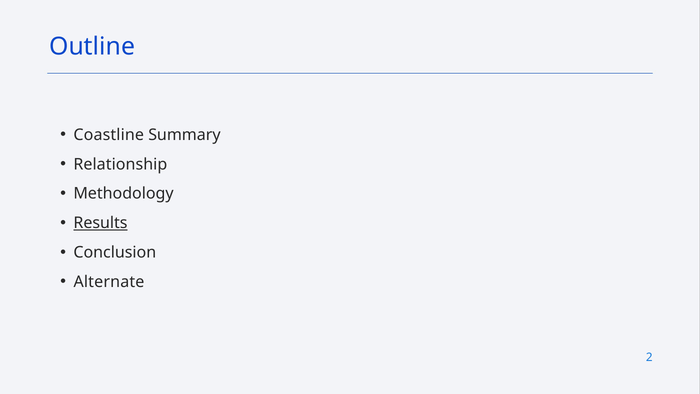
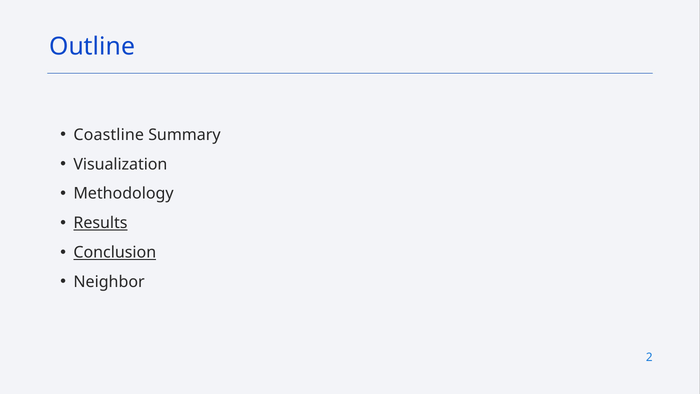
Relationship: Relationship -> Visualization
Conclusion underline: none -> present
Alternate: Alternate -> Neighbor
